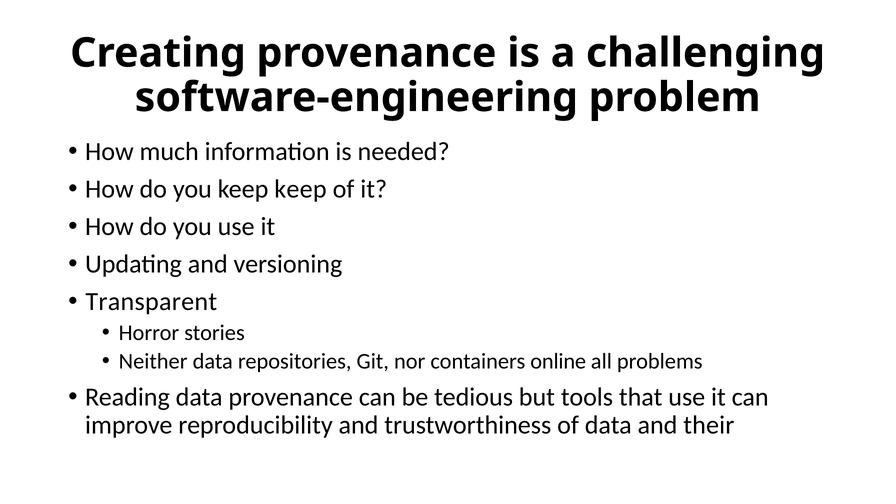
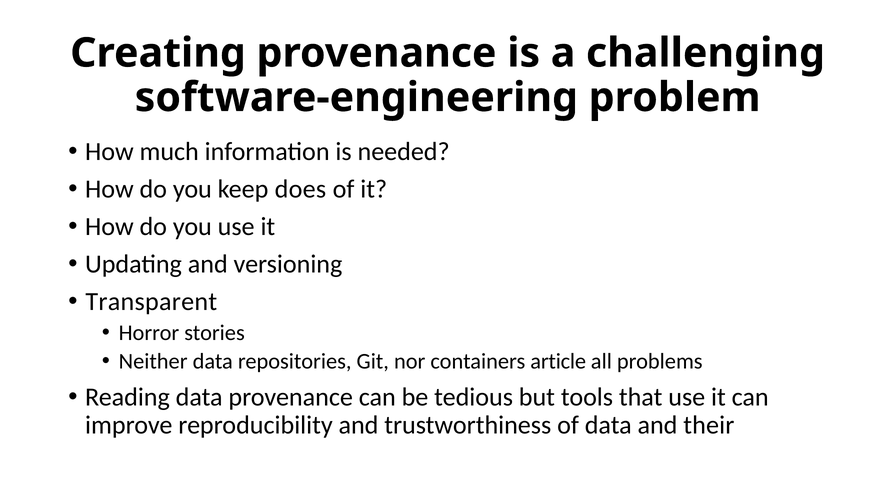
keep keep: keep -> does
online: online -> article
